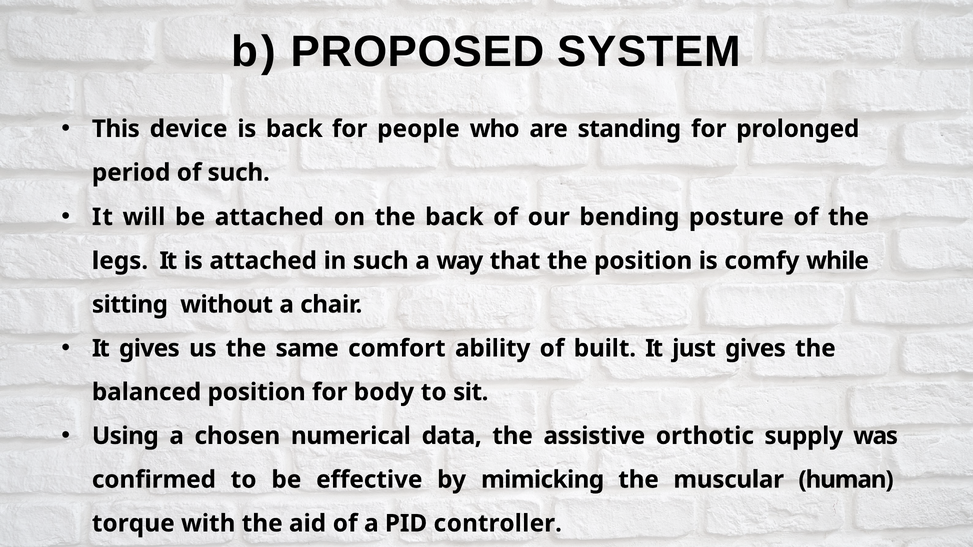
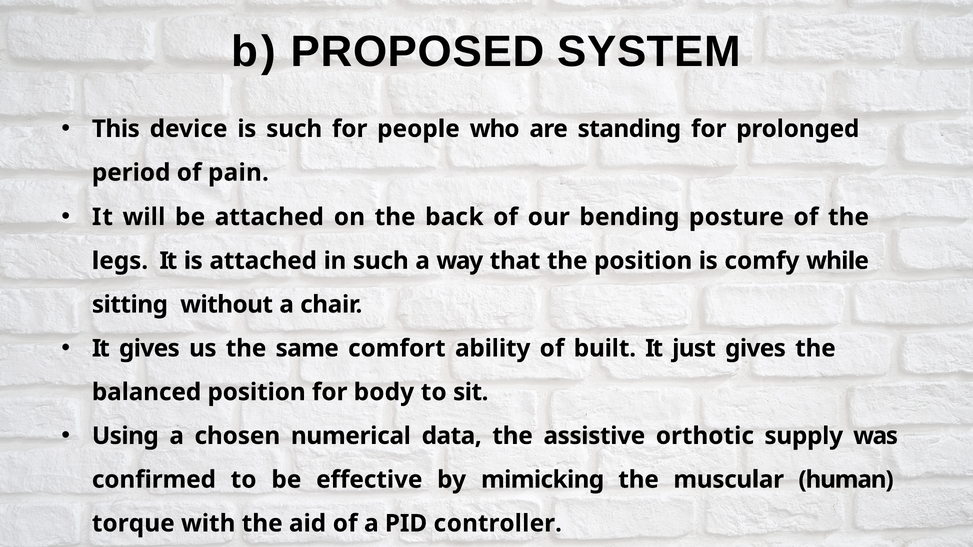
is back: back -> such
of such: such -> pain
